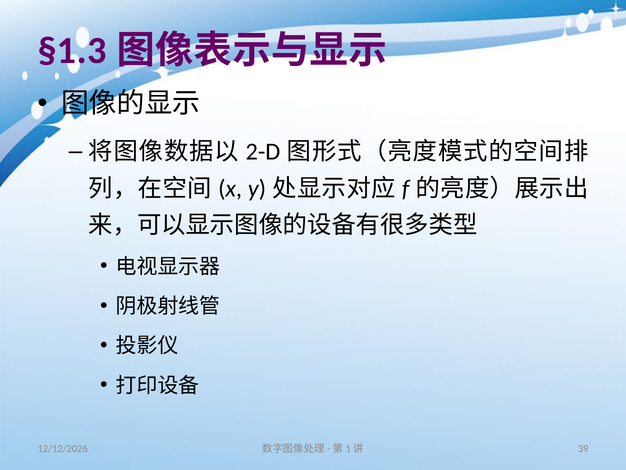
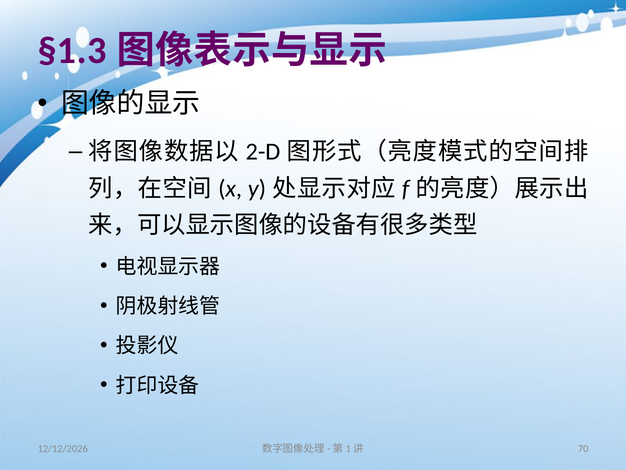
39: 39 -> 70
